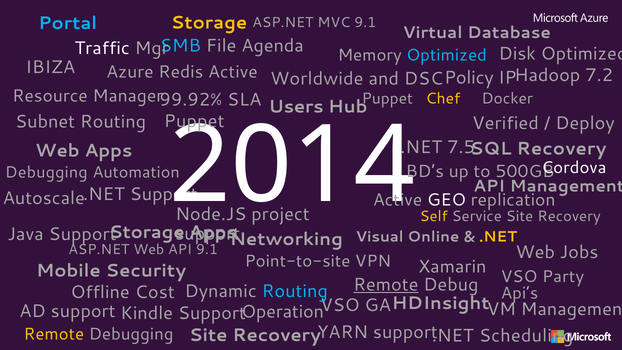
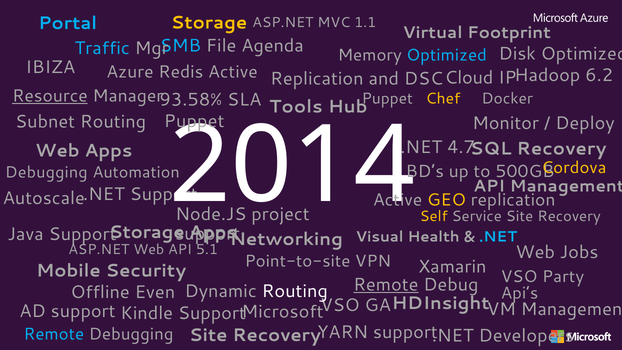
MVC 9.1: 9.1 -> 1.1
Database: Database -> Footprint
Traffic colour: white -> light blue
7.2: 7.2 -> 6.2
Policy: Policy -> Cloud
Worldwide at (317, 79): Worldwide -> Replication
Resource underline: none -> present
99.92%: 99.92% -> 93.58%
Users: Users -> Tools
Verified: Verified -> Monitor
7.5: 7.5 -> 4.7
Cordova colour: white -> yellow
GEO colour: white -> yellow
Online: Online -> Health
.NET at (498, 237) colour: yellow -> light blue
API 9.1: 9.1 -> 5.1
Routing at (295, 291) colour: light blue -> white
Cost: Cost -> Even
Operation: Operation -> Microsoft
Remote at (54, 334) colour: yellow -> light blue
Scheduling: Scheduling -> Developers
